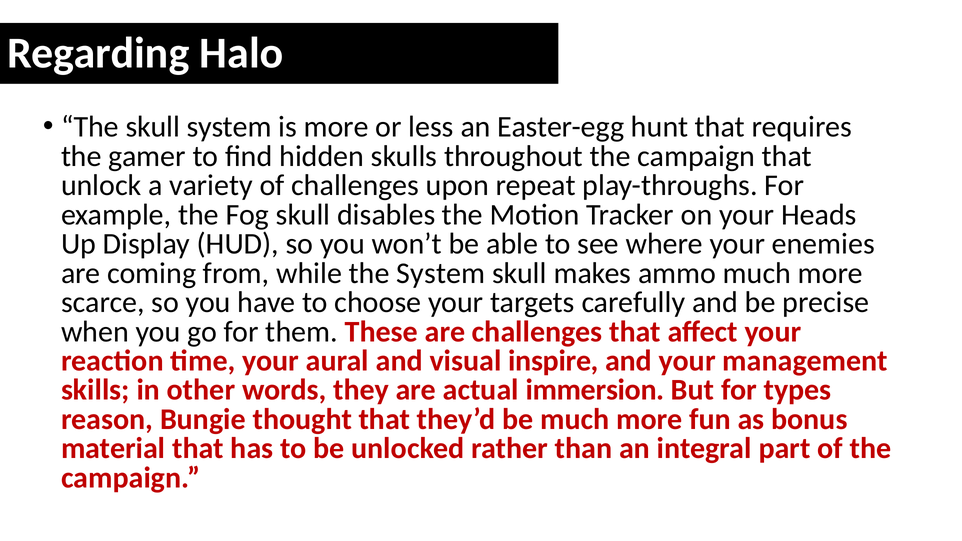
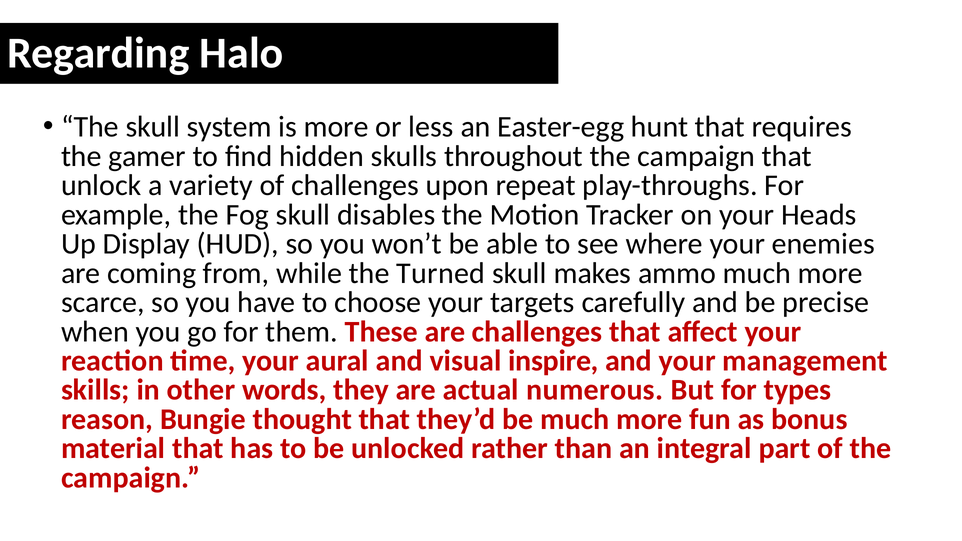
the System: System -> Turned
immersion: immersion -> numerous
